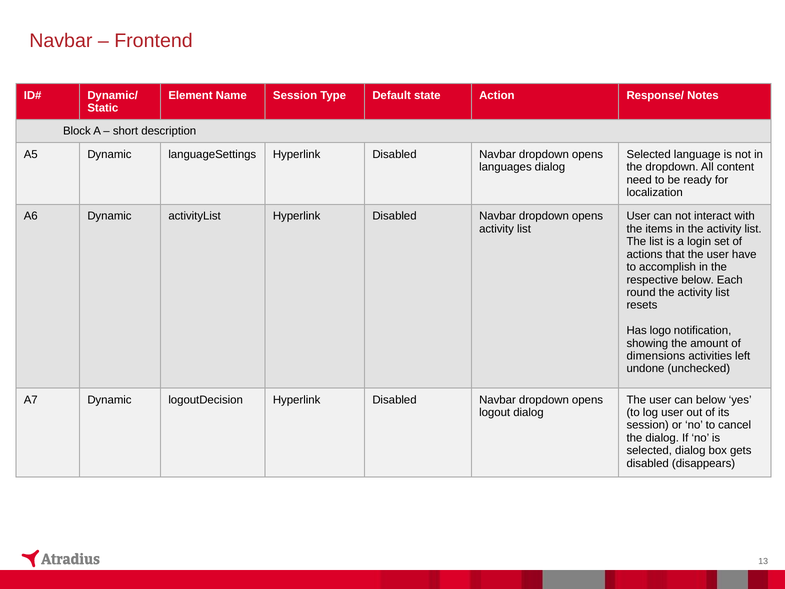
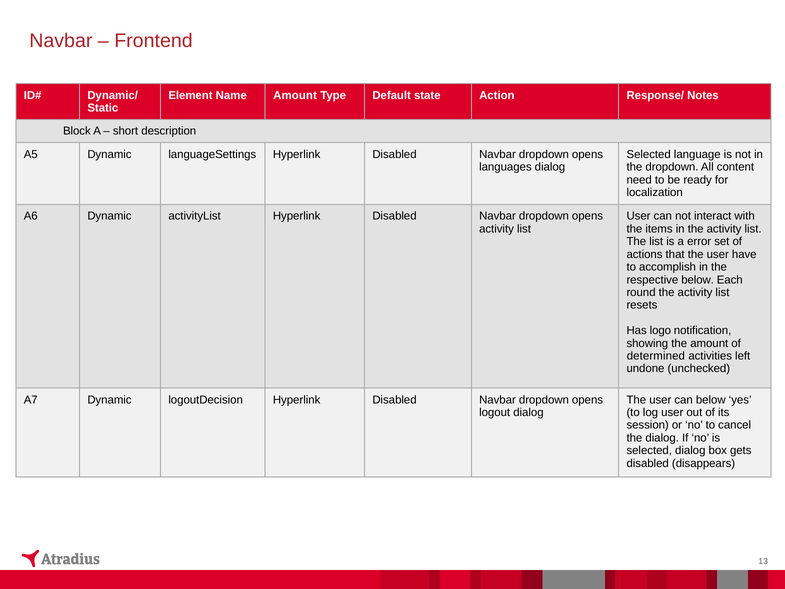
Name Session: Session -> Amount
login: login -> error
dimensions: dimensions -> determined
